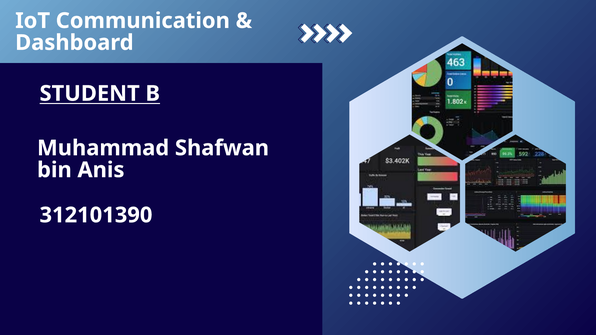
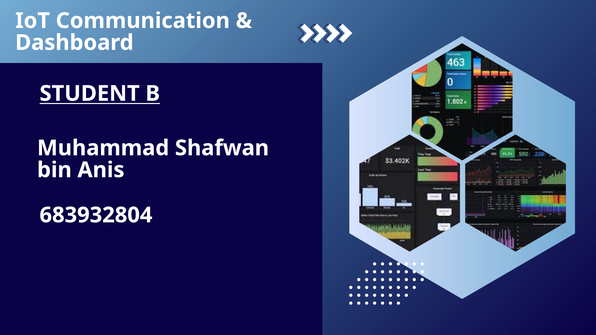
312101390: 312101390 -> 683932804
